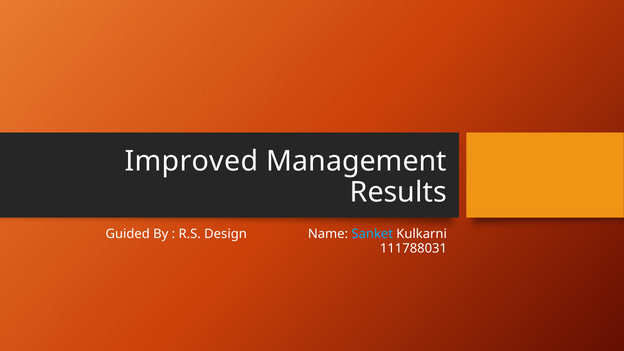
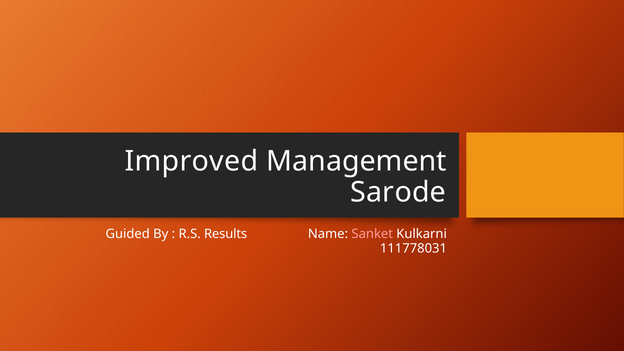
Results: Results -> Sarode
Design: Design -> Results
Sanket colour: light blue -> pink
111788031: 111788031 -> 111778031
